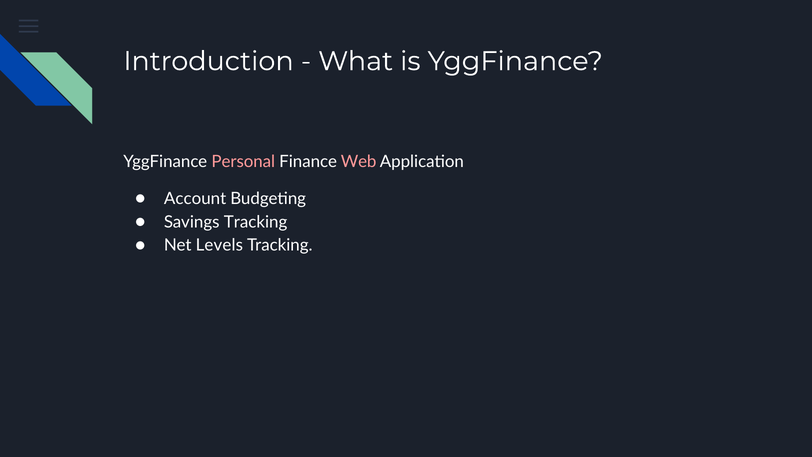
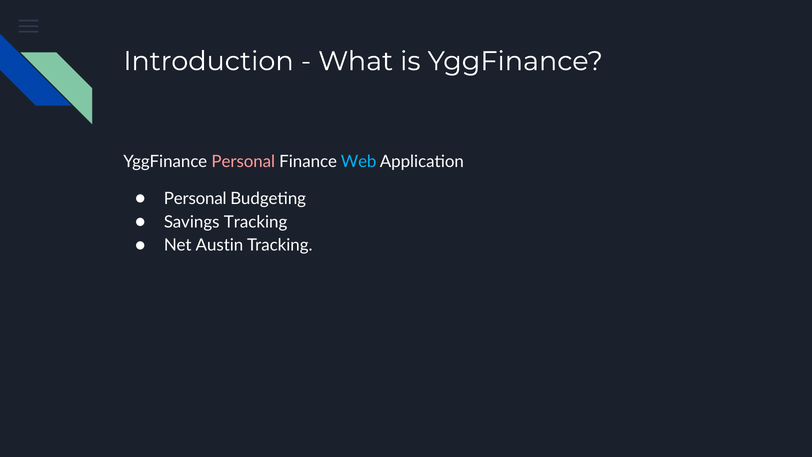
Web colour: pink -> light blue
Account at (195, 199): Account -> Personal
Levels: Levels -> Austin
